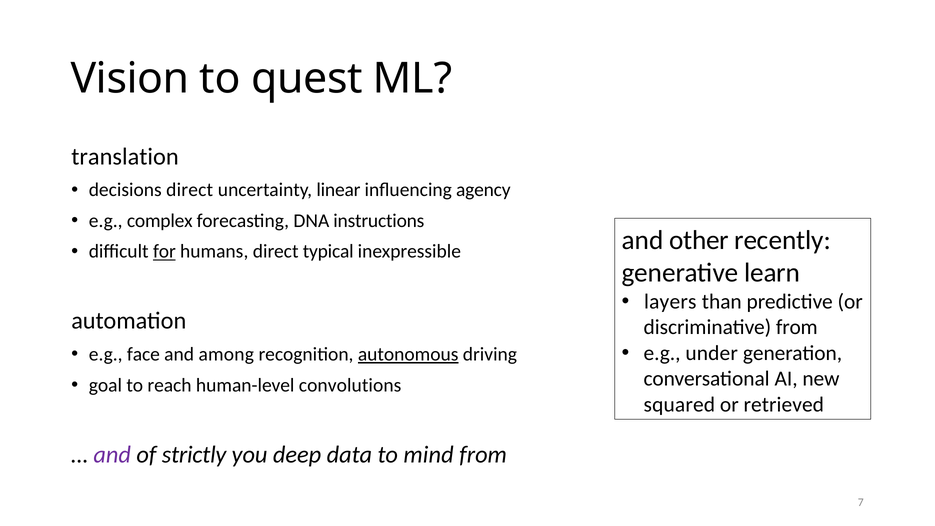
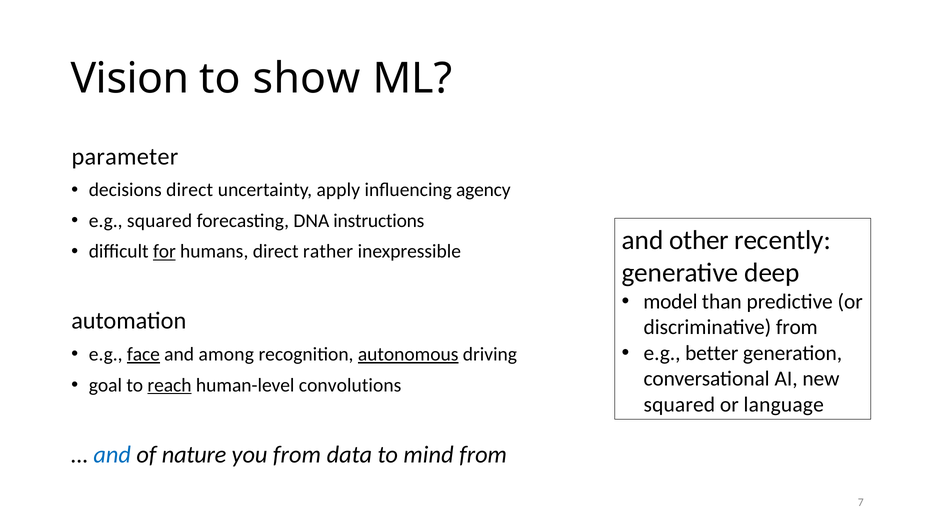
quest: quest -> show
translation: translation -> parameter
linear: linear -> apply
e.g complex: complex -> squared
typical: typical -> rather
learn: learn -> deep
layers: layers -> model
under: under -> better
face underline: none -> present
reach underline: none -> present
retrieved: retrieved -> language
and at (112, 455) colour: purple -> blue
strictly: strictly -> nature
you deep: deep -> from
